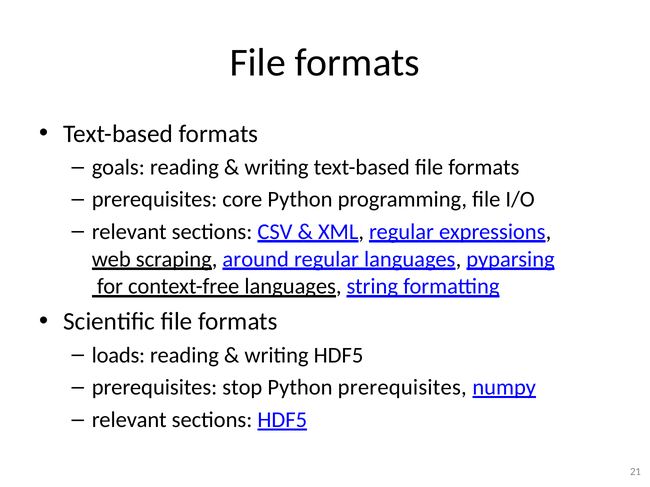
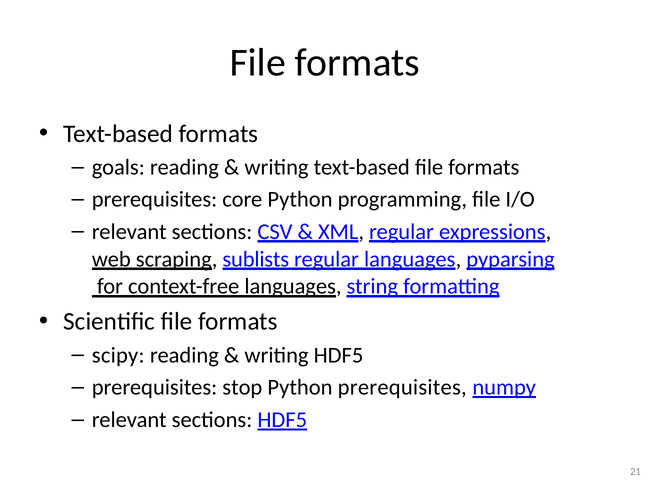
around: around -> sublists
loads: loads -> scipy
